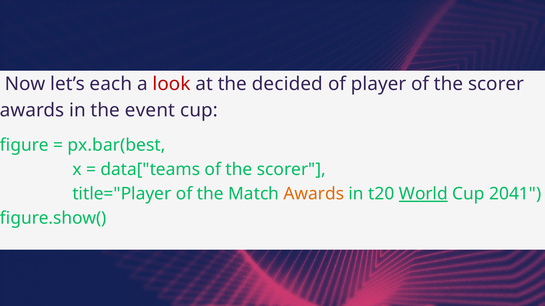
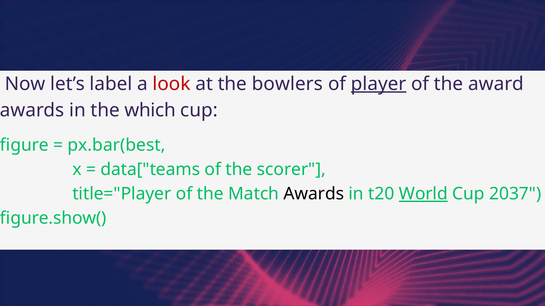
each: each -> label
decided: decided -> bowlers
player underline: none -> present
scorer at (496, 84): scorer -> award
event: event -> which
Awards at (314, 194) colour: orange -> black
2041: 2041 -> 2037
